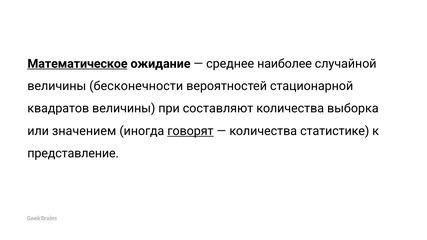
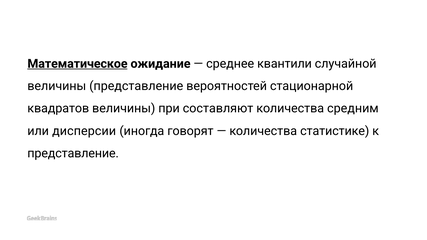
наиболее: наиболее -> квантили
величины бесконечности: бесконечности -> представление
выборка: выборка -> средним
значением: значением -> дисперсии
говорят underline: present -> none
